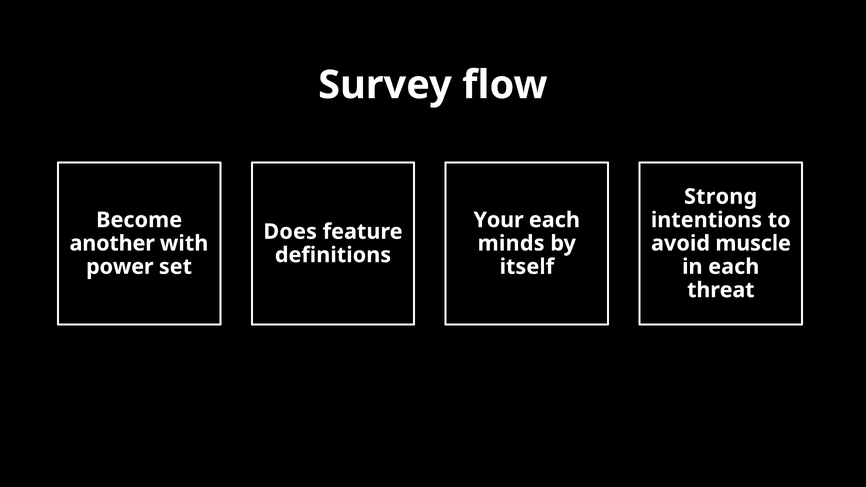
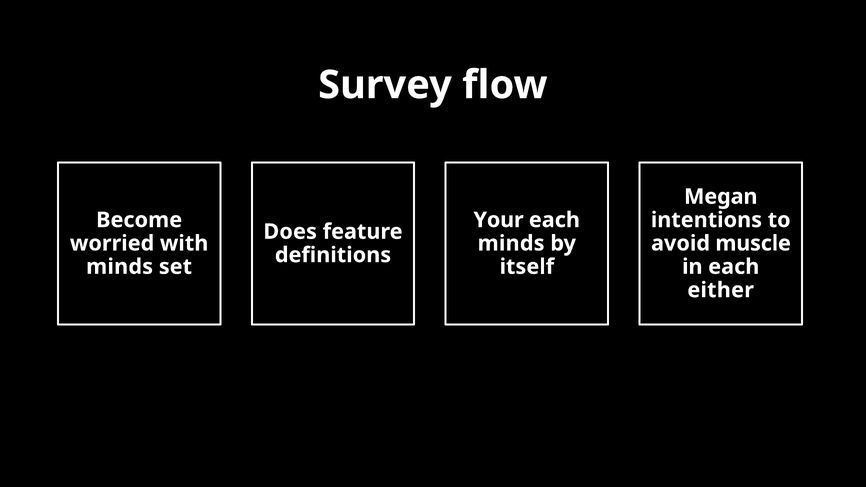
Strong: Strong -> Megan
another: another -> worried
power at (120, 267): power -> minds
threat: threat -> either
